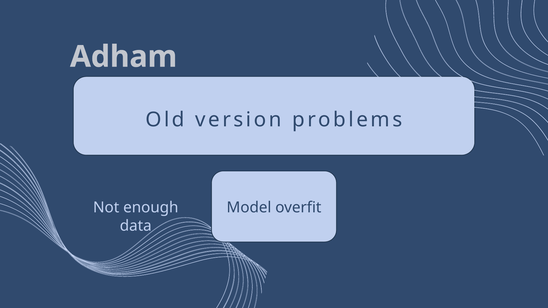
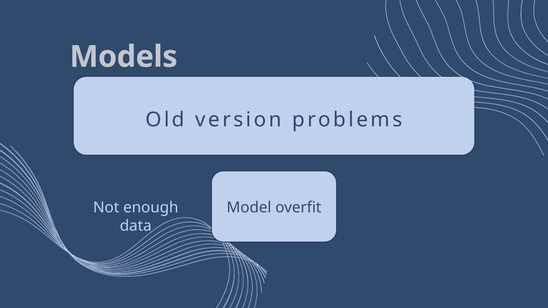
Adham: Adham -> Models
